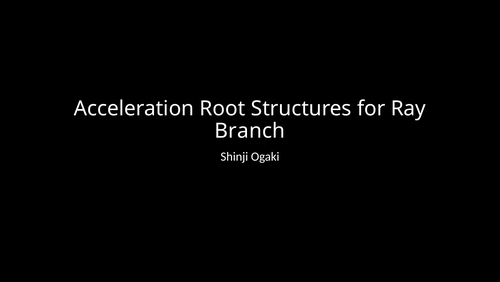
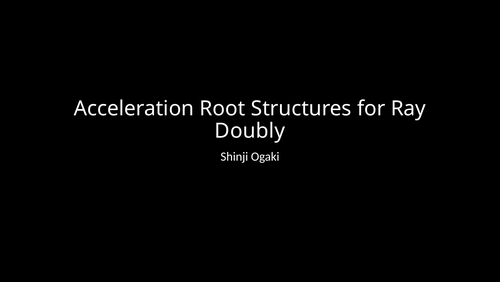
Branch: Branch -> Doubly
